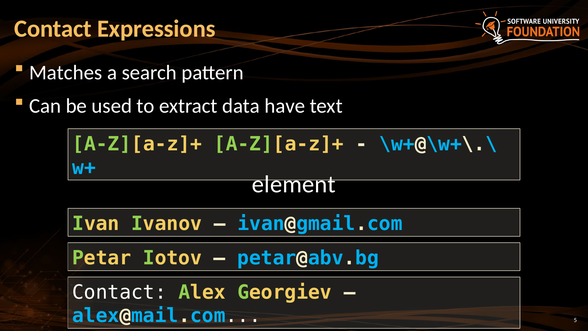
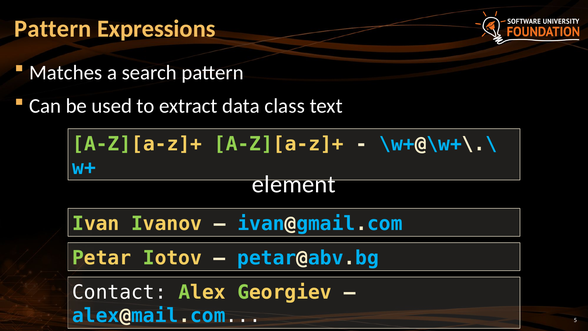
Contact at (53, 29): Contact -> Pattern
have: have -> class
